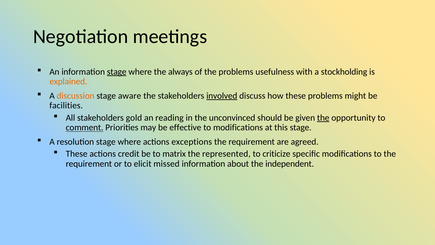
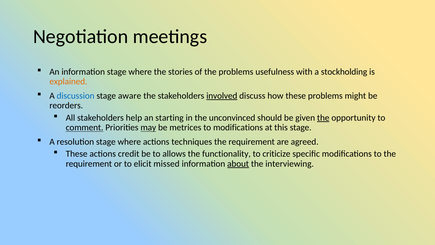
stage at (117, 72) underline: present -> none
always: always -> stories
discussion colour: orange -> blue
facilities: facilities -> reorders
gold: gold -> help
reading: reading -> starting
may underline: none -> present
effective: effective -> metrices
exceptions: exceptions -> techniques
matrix: matrix -> allows
represented: represented -> functionality
about underline: none -> present
independent: independent -> interviewing
